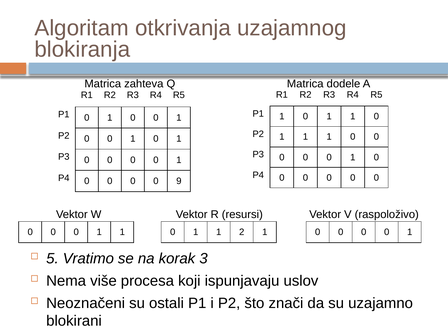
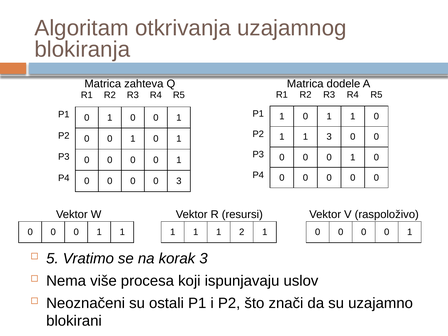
1 1 1: 1 -> 3
0 9: 9 -> 3
0 at (173, 232): 0 -> 1
